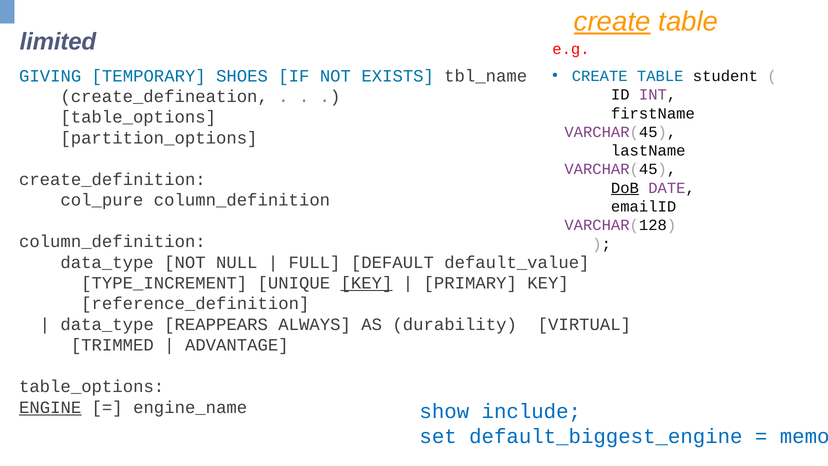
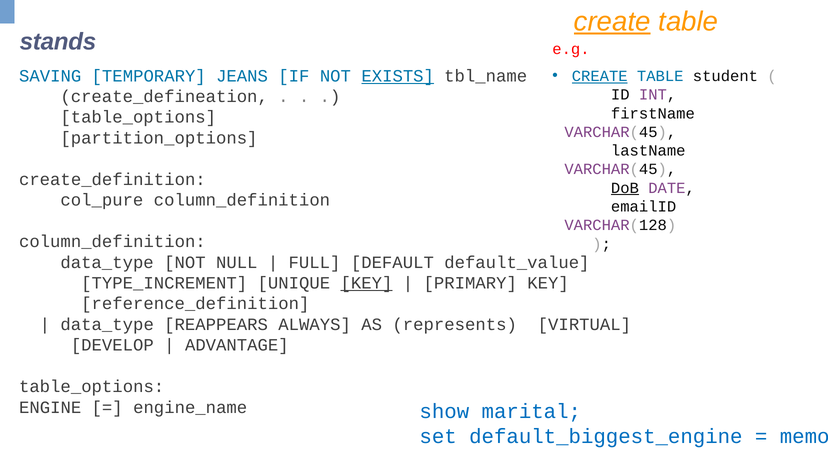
limited: limited -> stands
CREATE at (600, 76) underline: none -> present
GIVING: GIVING -> SAVING
SHOES: SHOES -> JEANS
EXISTS underline: none -> present
durability: durability -> represents
TRIMMED: TRIMMED -> DEVELOP
ENGINE underline: present -> none
include: include -> marital
